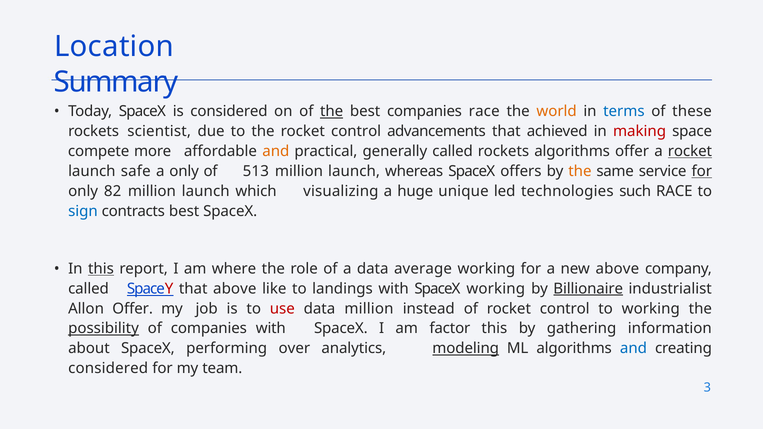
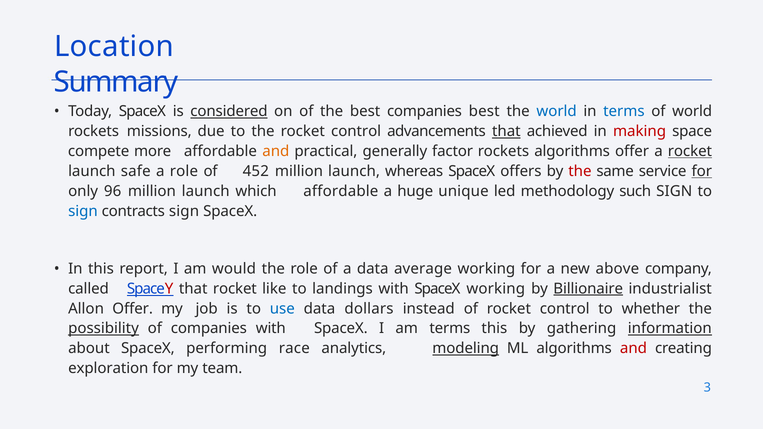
considered at (229, 112) underline: none -> present
the at (332, 112) underline: present -> none
companies race: race -> best
world at (557, 112) colour: orange -> blue
of these: these -> world
scientist: scientist -> missions
that at (506, 131) underline: none -> present
generally called: called -> factor
a only: only -> role
513: 513 -> 452
the at (580, 171) colour: orange -> red
82: 82 -> 96
which visualizing: visualizing -> affordable
technologies: technologies -> methodology
such RACE: RACE -> SIGN
contracts best: best -> sign
this at (101, 269) underline: present -> none
where: where -> would
that above: above -> rocket
use colour: red -> blue
data million: million -> dollars
to working: working -> whether
am factor: factor -> terms
information underline: none -> present
over: over -> race
and at (633, 349) colour: blue -> red
considered at (108, 368): considered -> exploration
